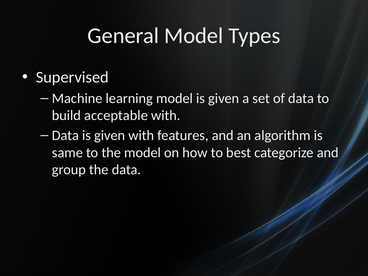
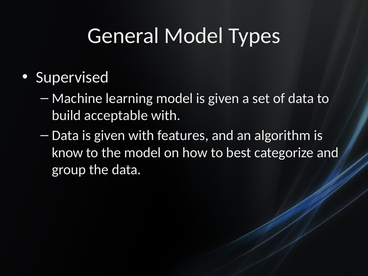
same: same -> know
